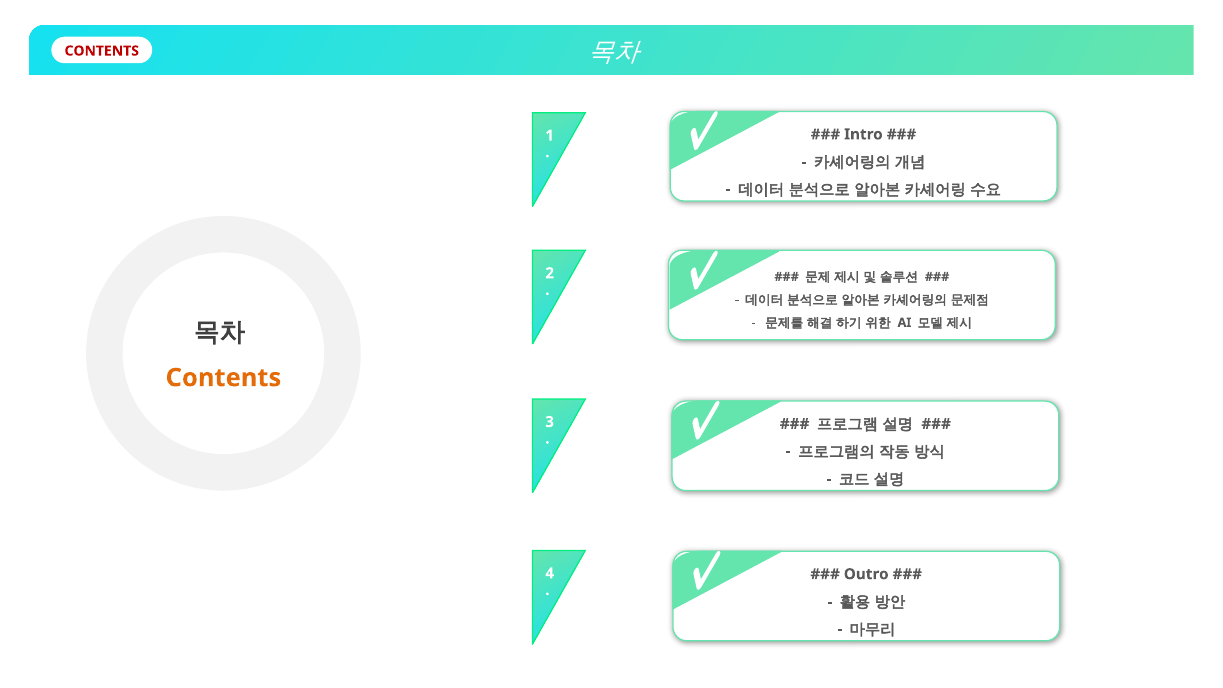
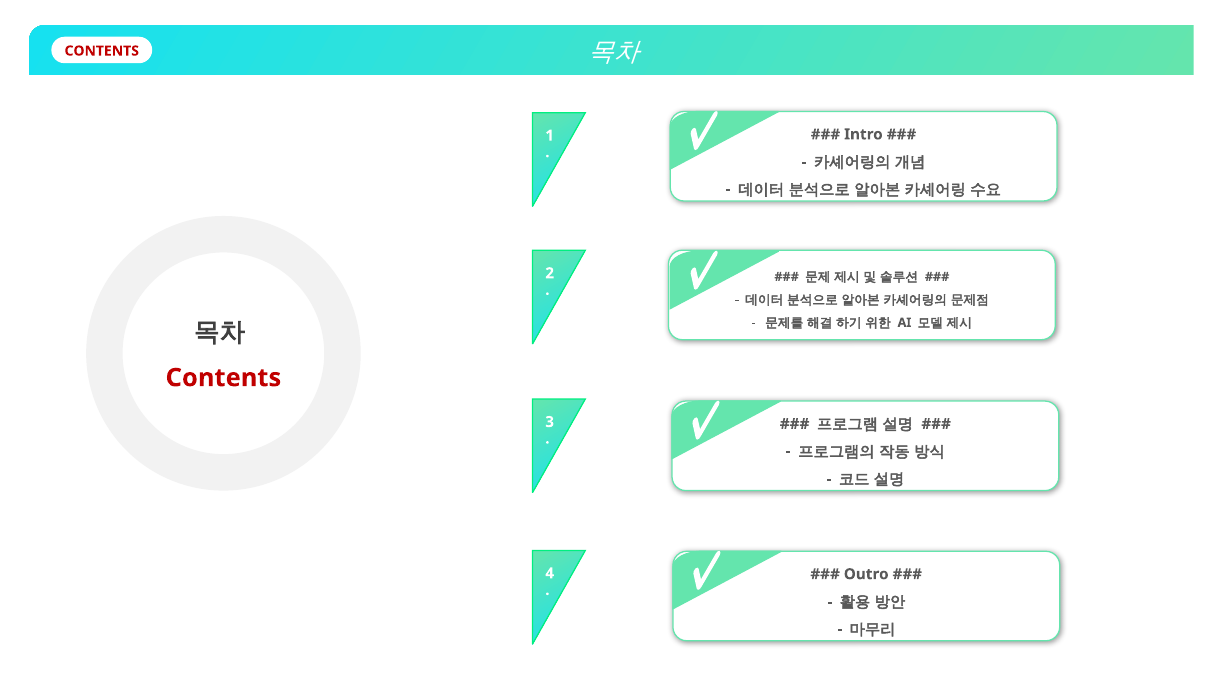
Contents at (223, 378) colour: orange -> red
